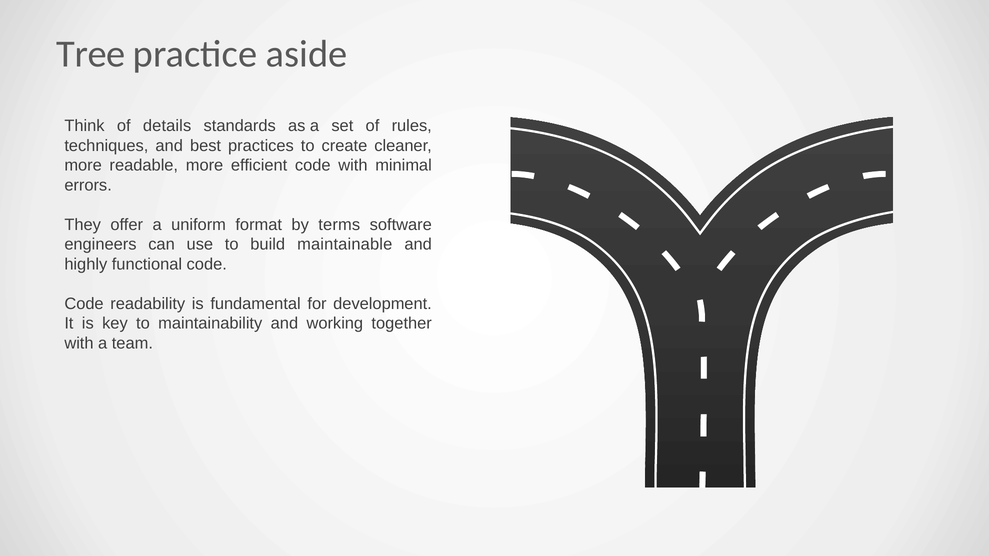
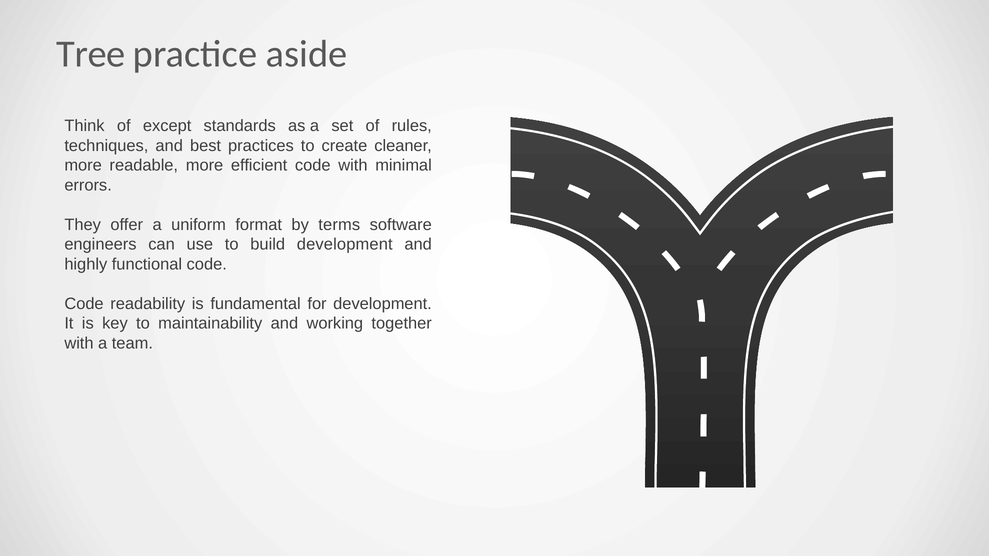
details: details -> except
build maintainable: maintainable -> development
